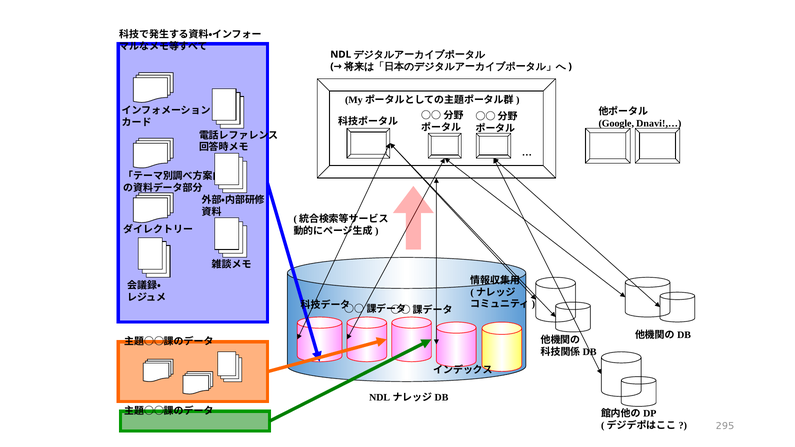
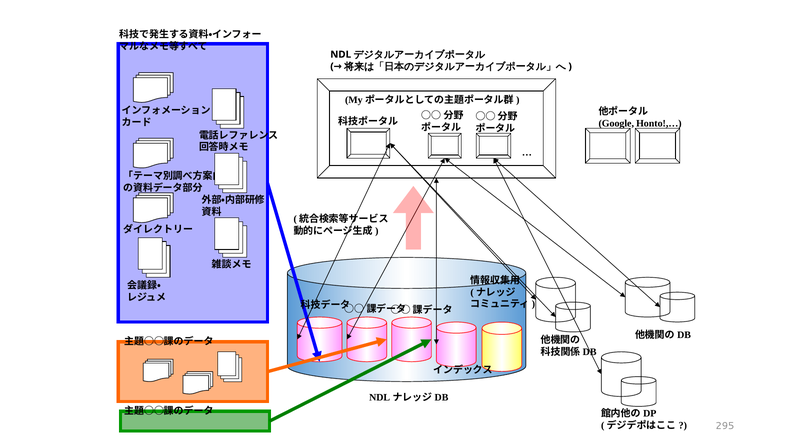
Dnavi!,…: Dnavi!,… -> Honto!,…
